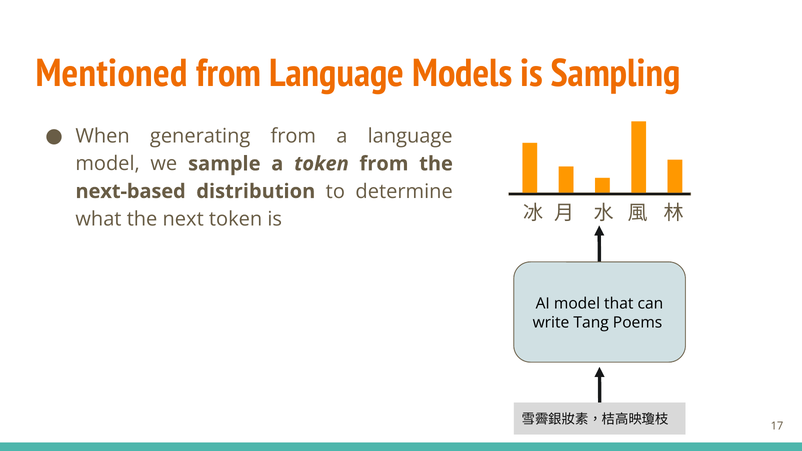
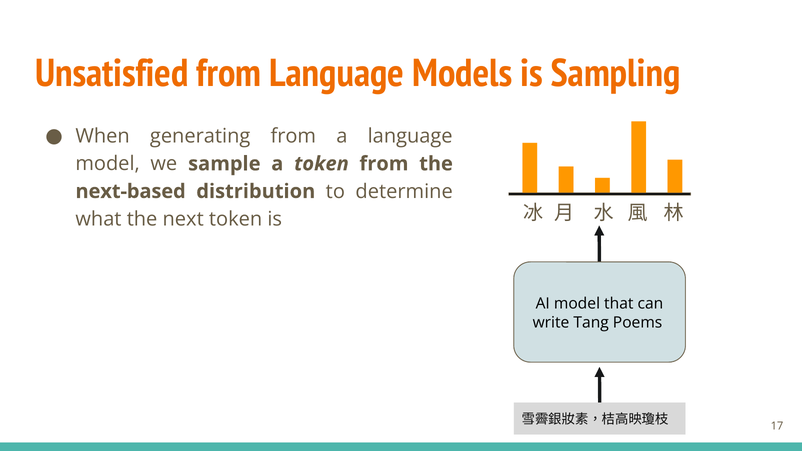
Mentioned: Mentioned -> Unsatisfied
